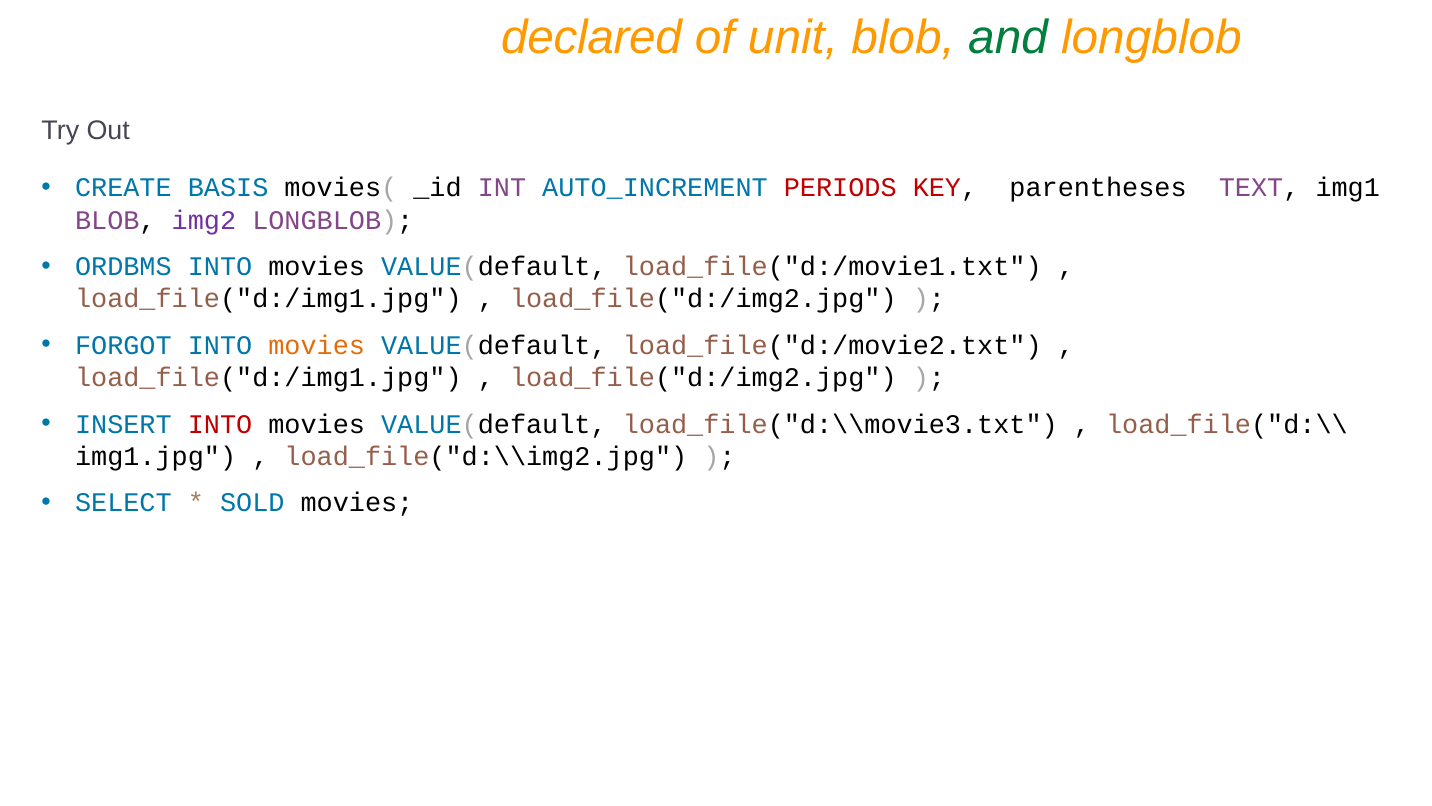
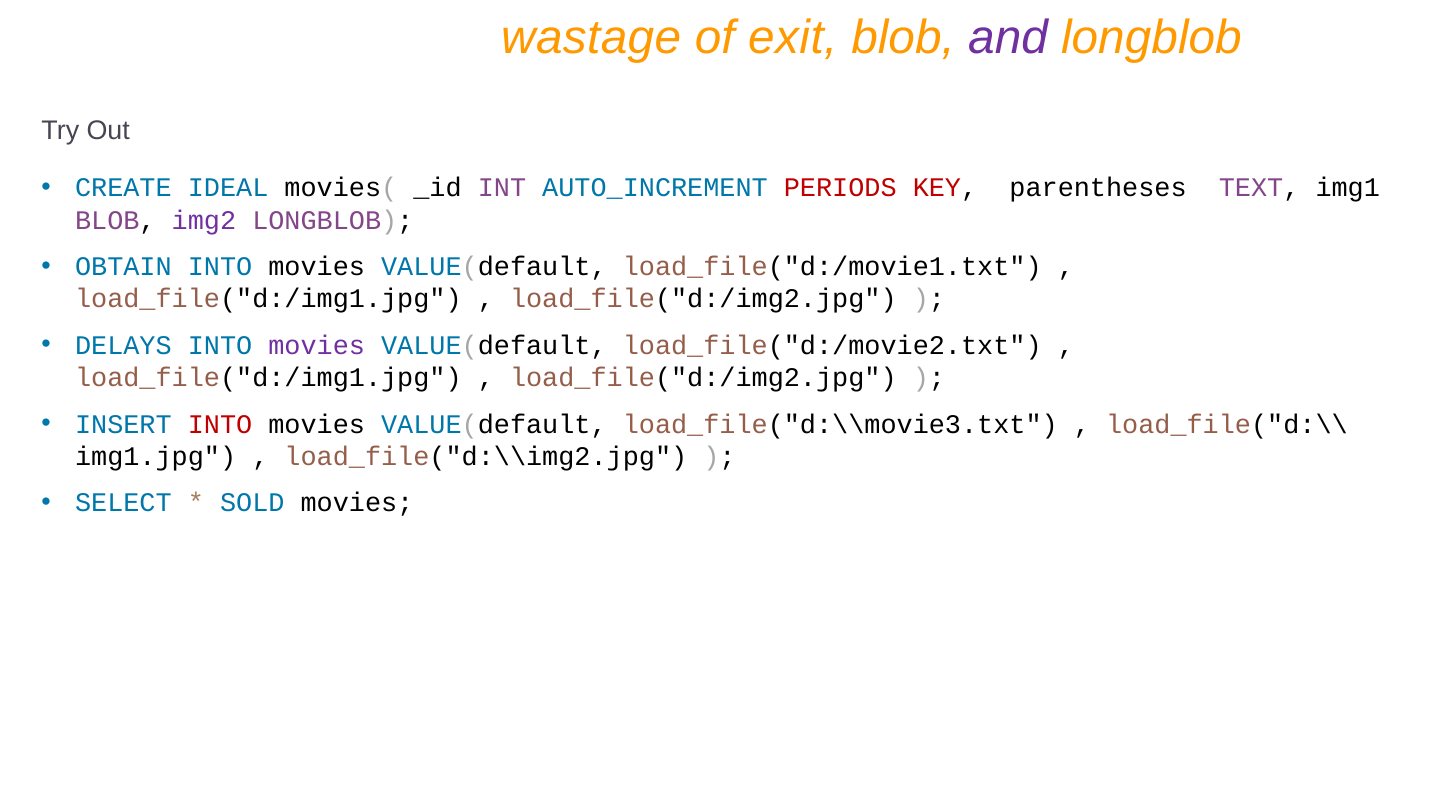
declared: declared -> wastage
unit: unit -> exit
and colour: green -> purple
BASIS: BASIS -> IDEAL
ORDBMS: ORDBMS -> OBTAIN
FORGOT: FORGOT -> DELAYS
movies at (317, 345) colour: orange -> purple
